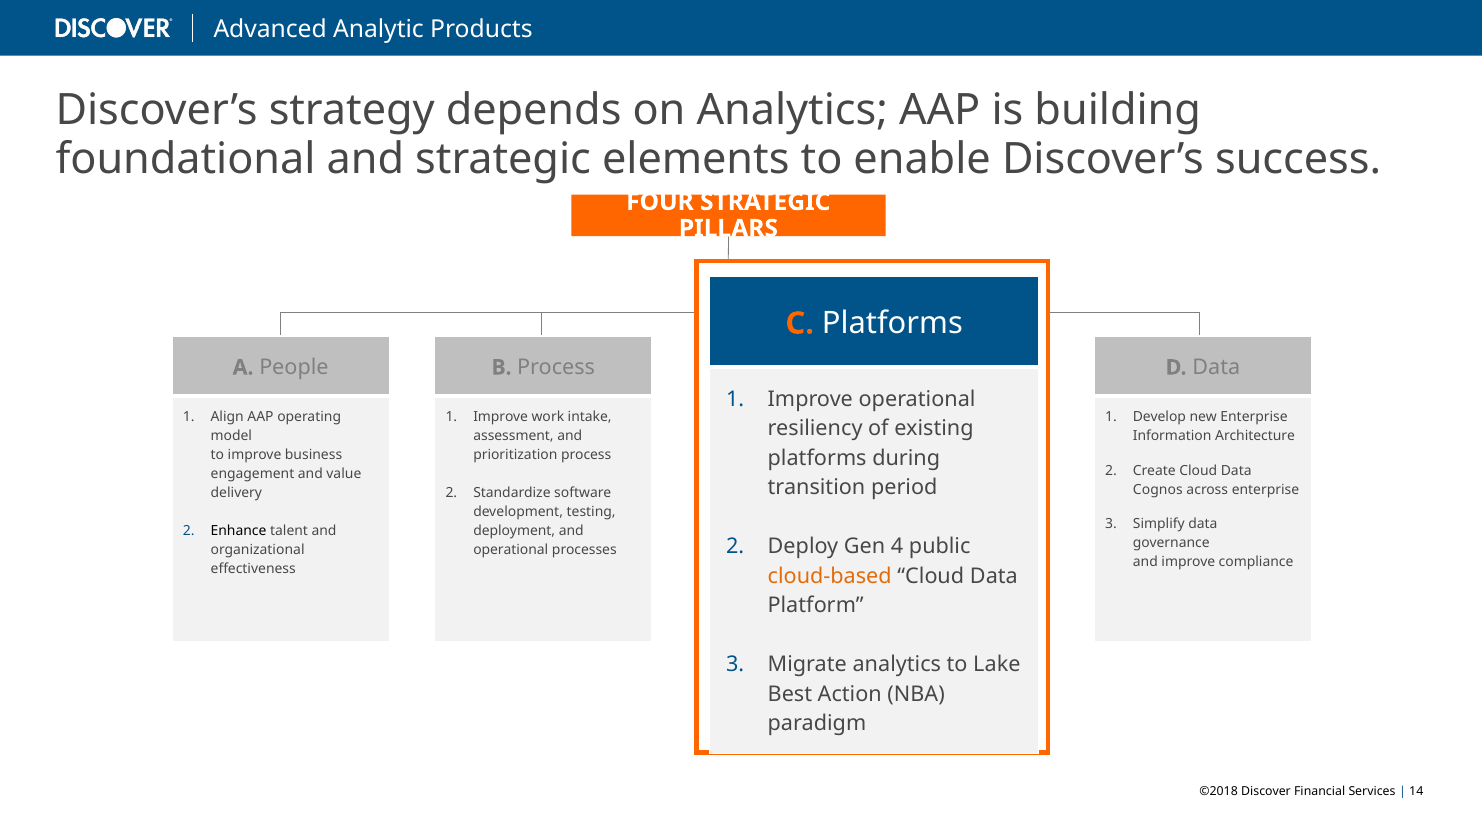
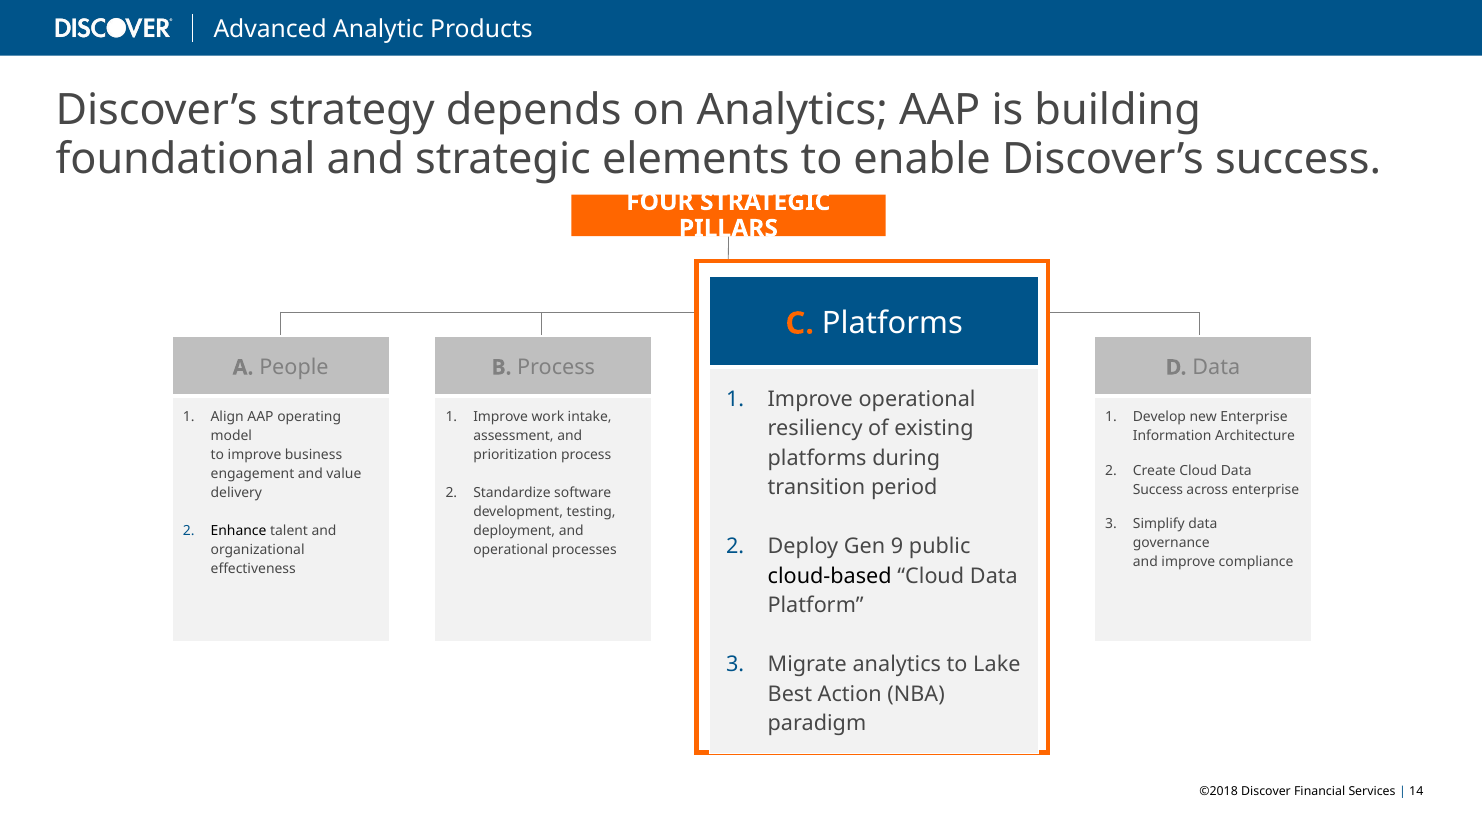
Cognos at (1158, 489): Cognos -> Success
Gen 4: 4 -> 9
cloud-based colour: orange -> black
